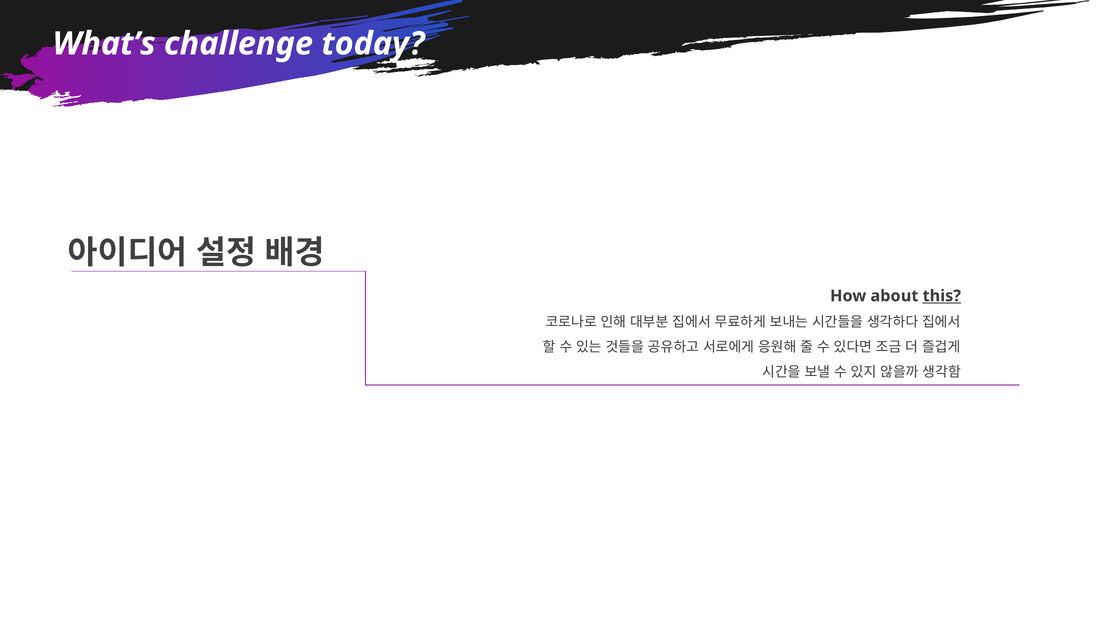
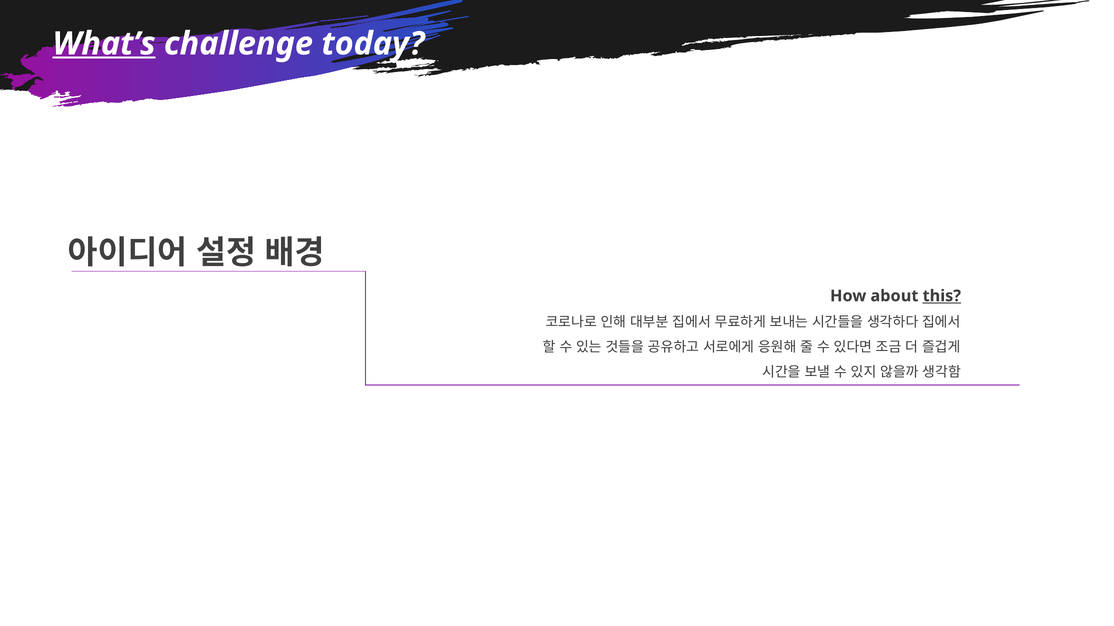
What’s underline: none -> present
